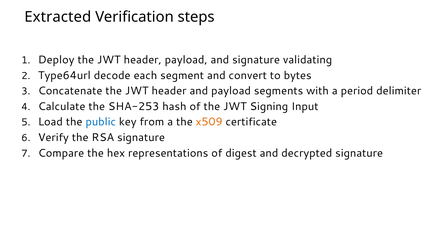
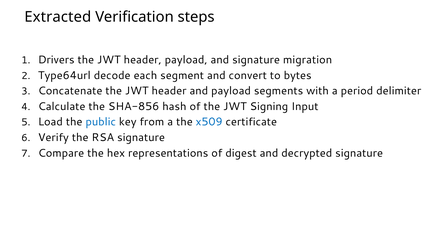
Deploy: Deploy -> Drivers
validating: validating -> migration
SHA-253: SHA-253 -> SHA-856
x509 colour: orange -> blue
